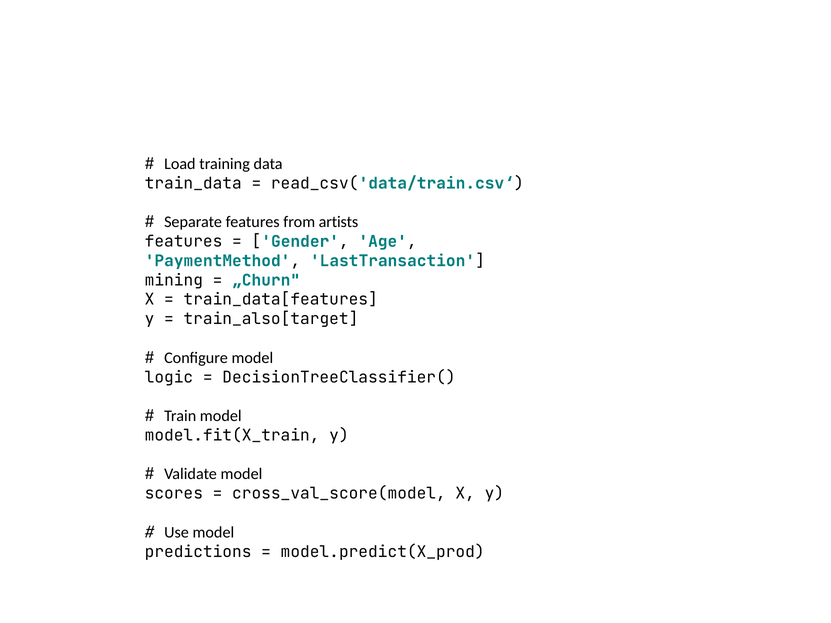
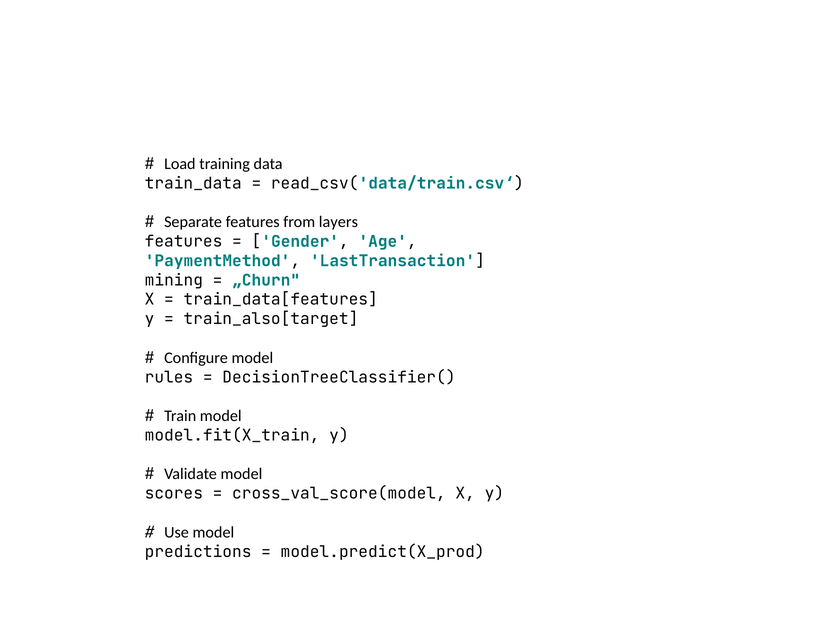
artists: artists -> layers
logic: logic -> rules
